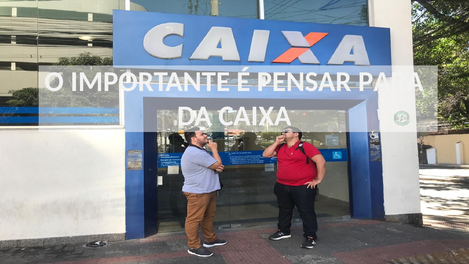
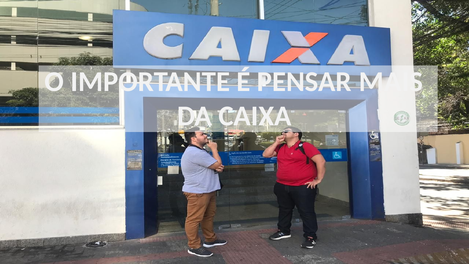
PARA: PARA -> MAIS
